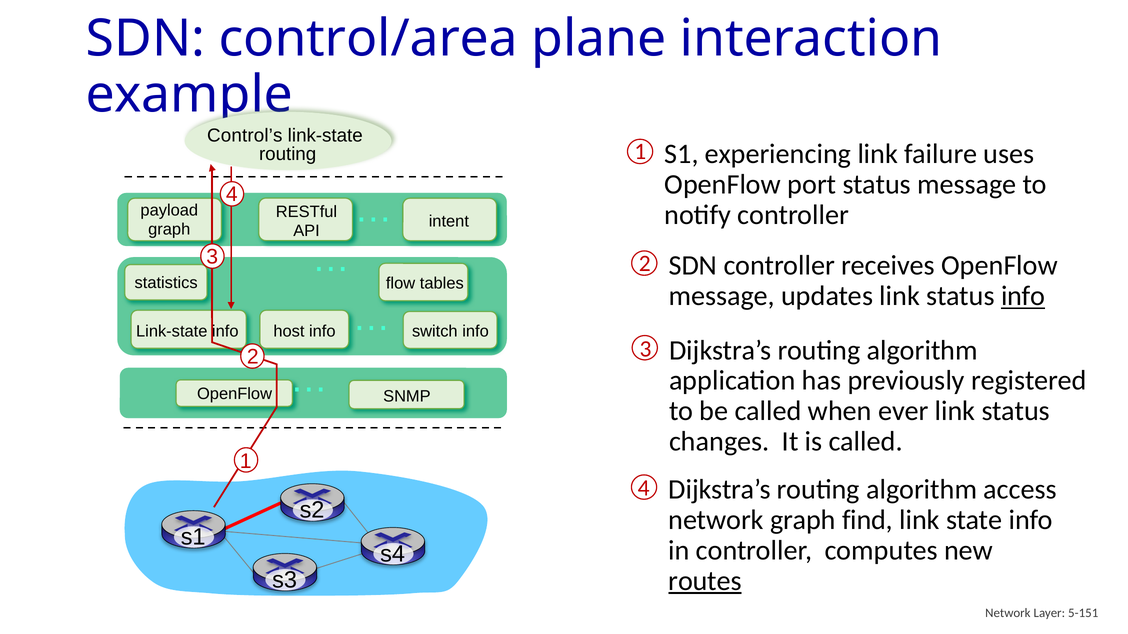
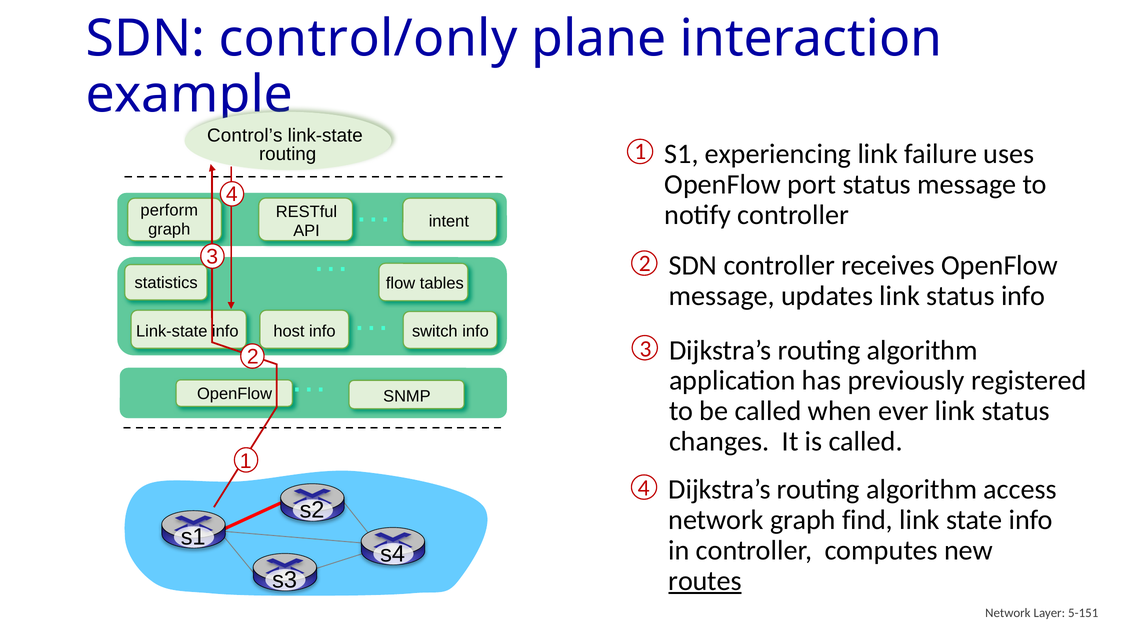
control/area: control/area -> control/only
payload: payload -> perform
info at (1023, 296) underline: present -> none
